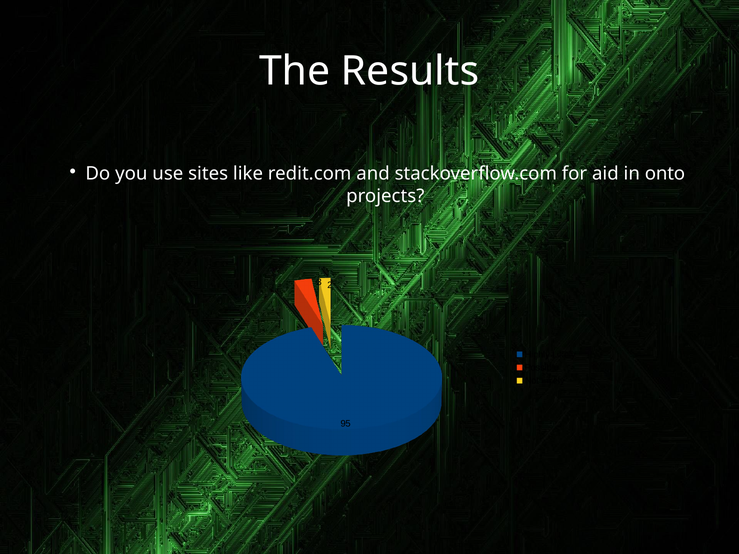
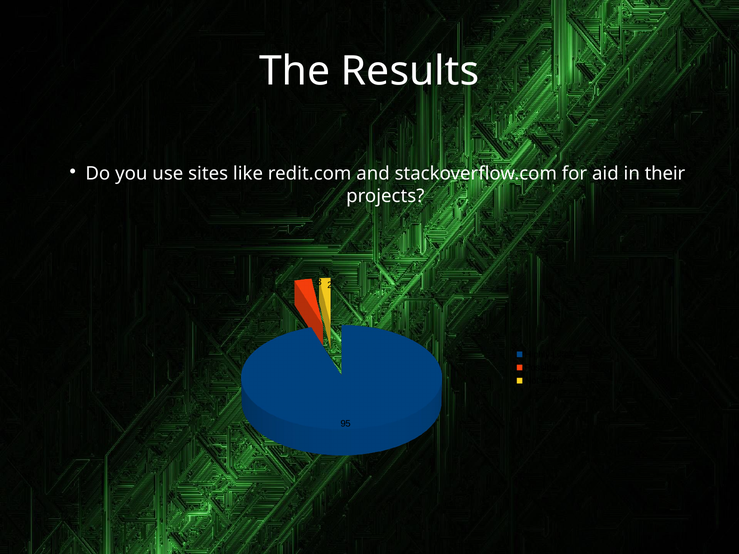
onto: onto -> their
